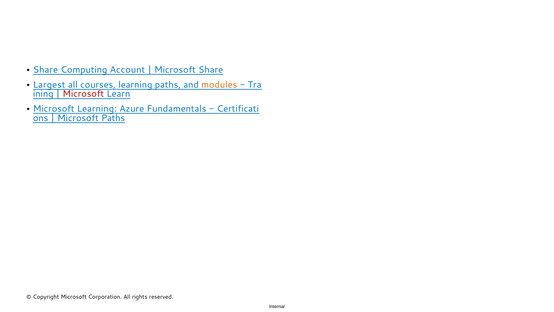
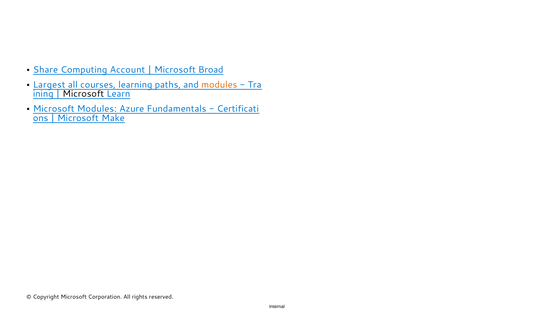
Microsoft Share: Share -> Broad
Microsoft at (83, 94) colour: red -> black
Microsoft Learning: Learning -> Modules
Microsoft Paths: Paths -> Make
